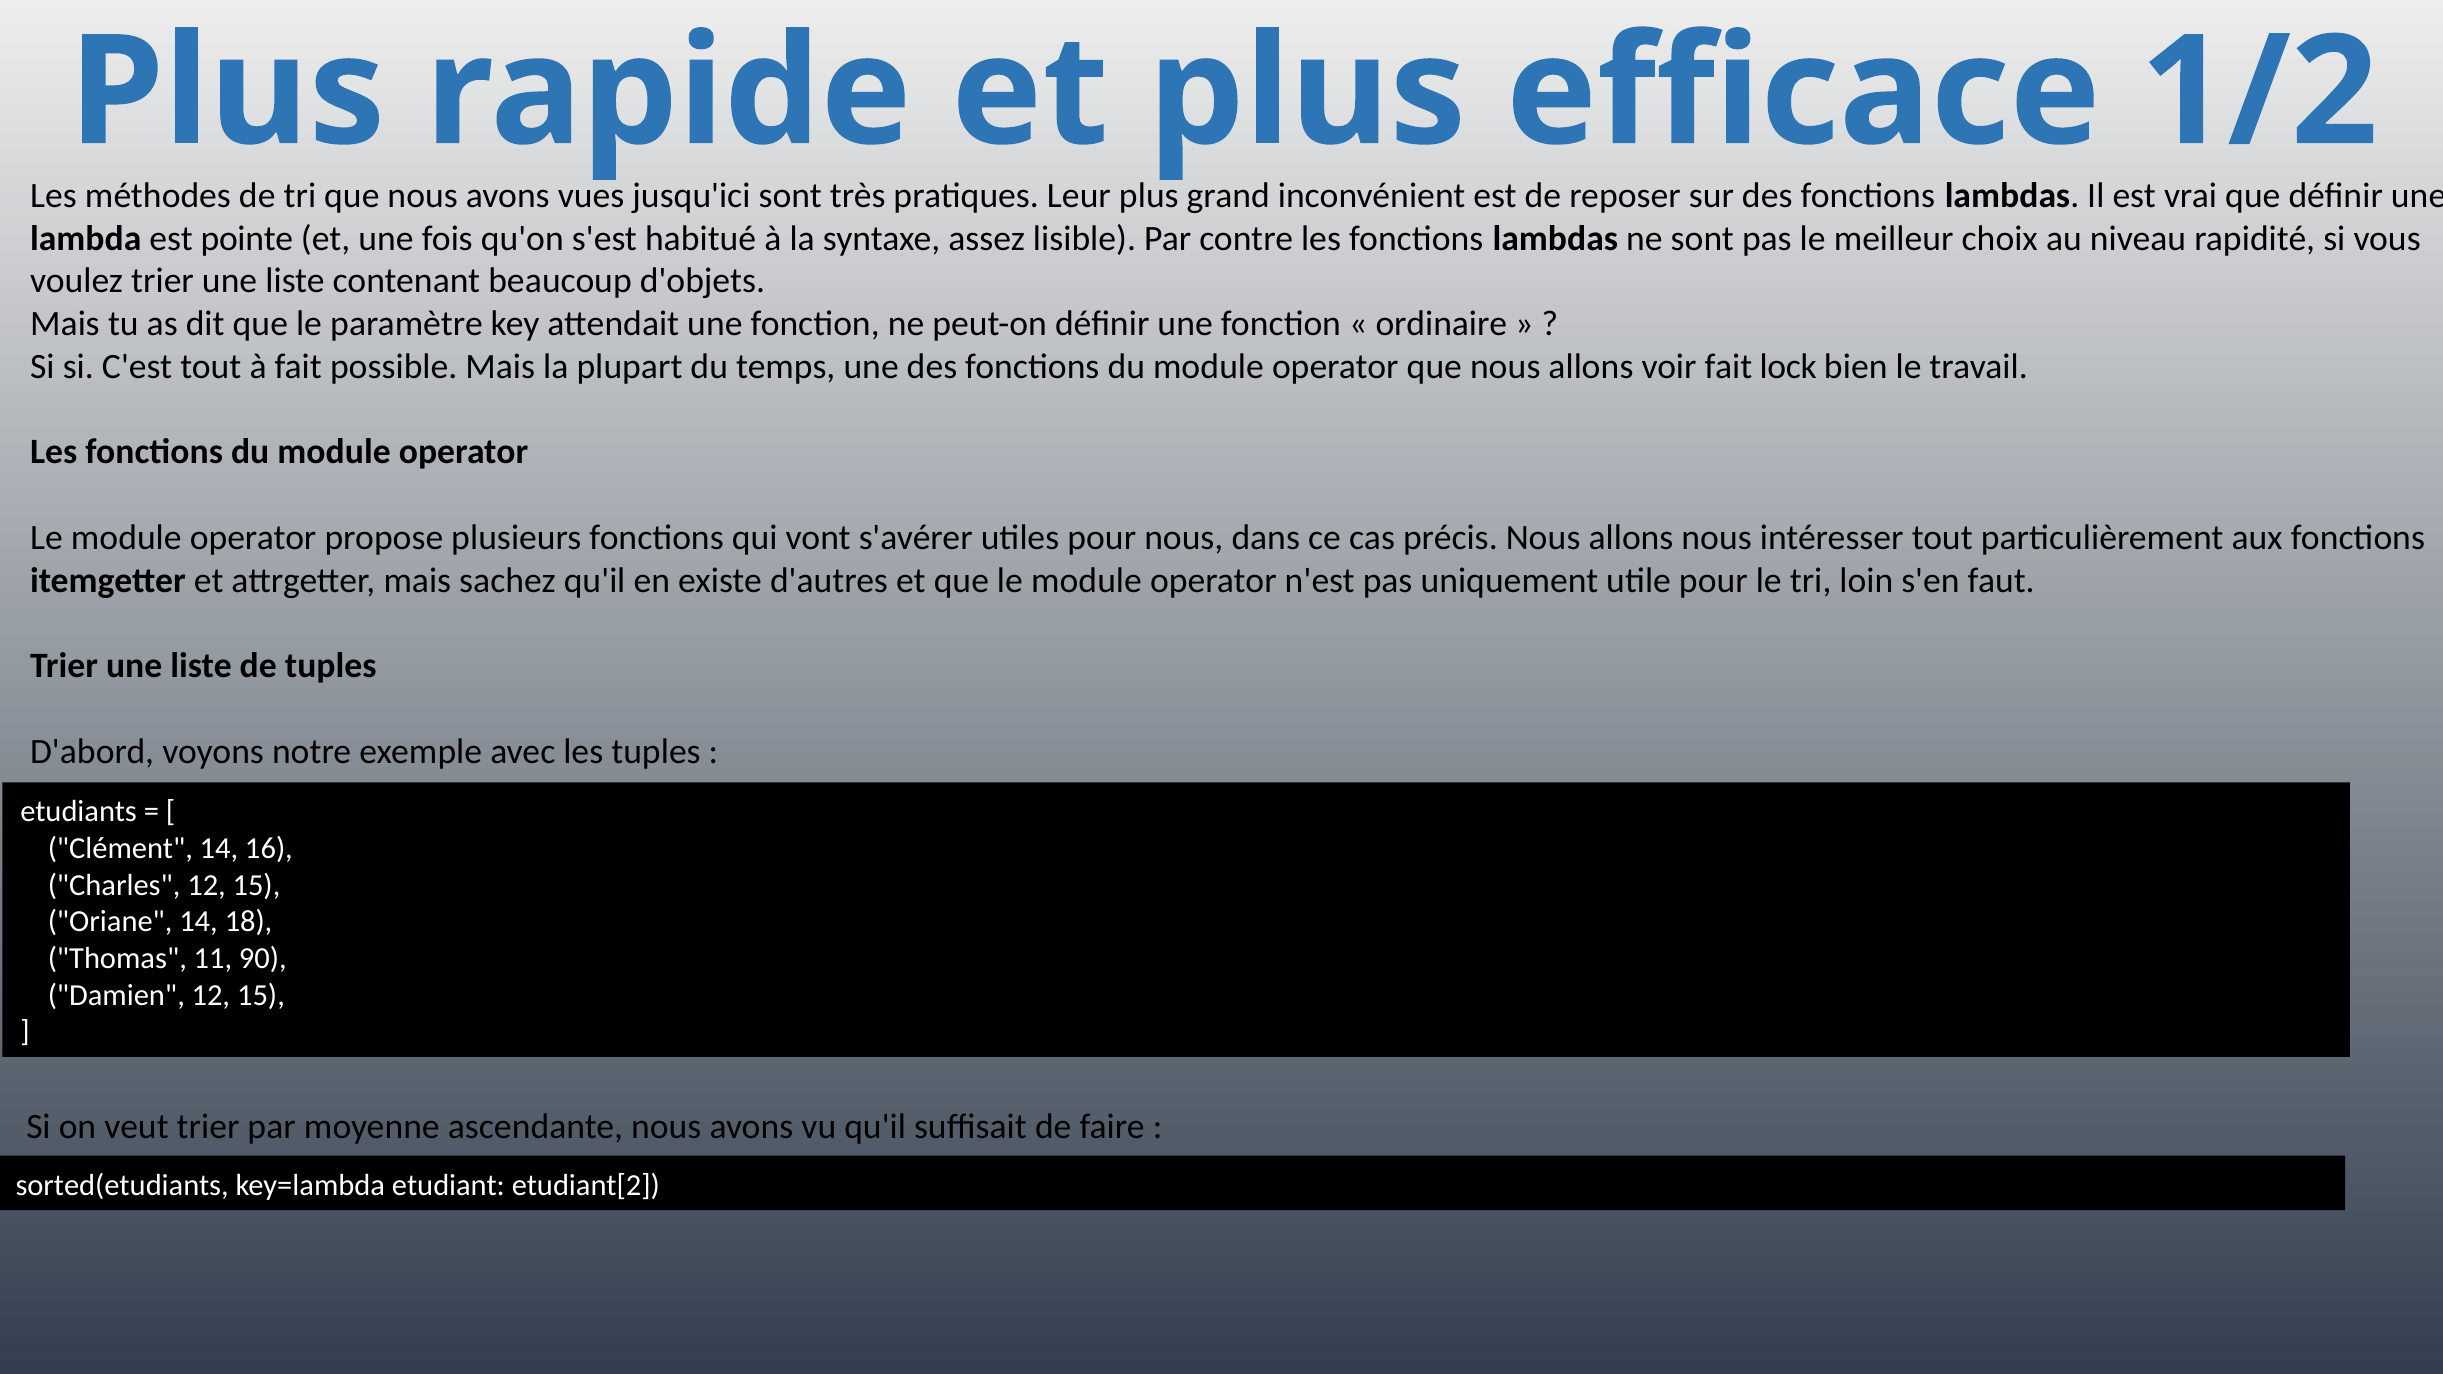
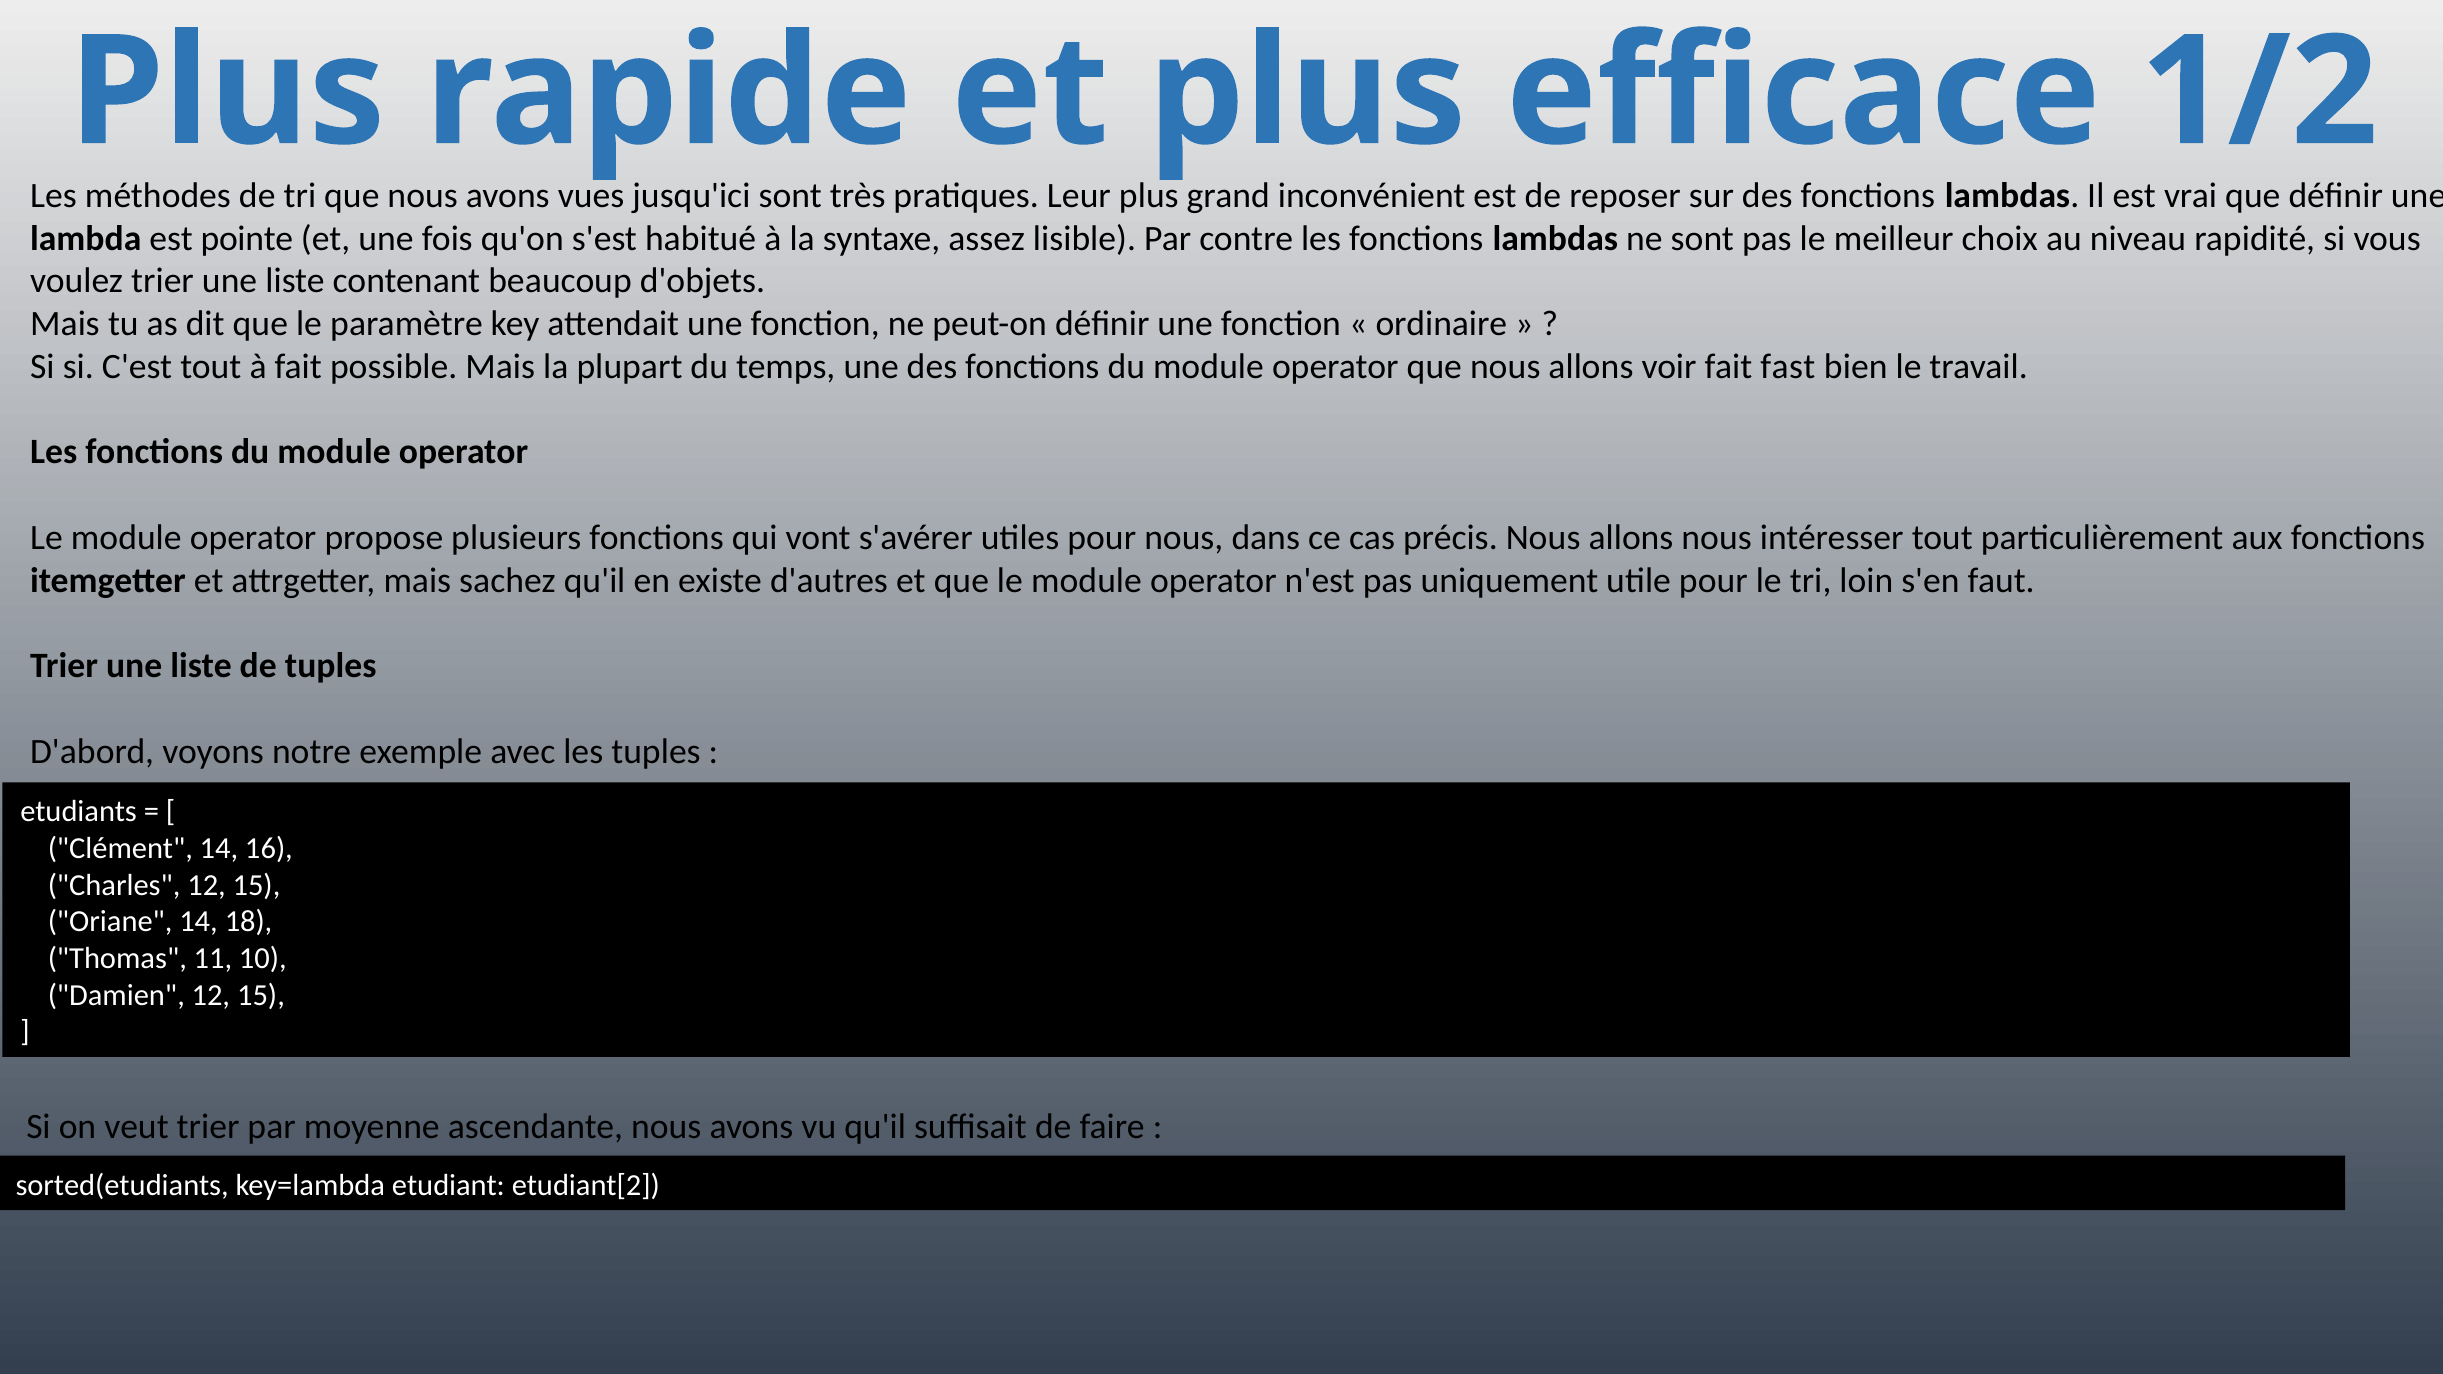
lock: lock -> fast
90: 90 -> 10
